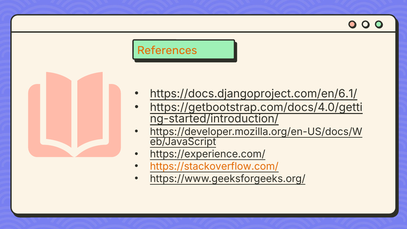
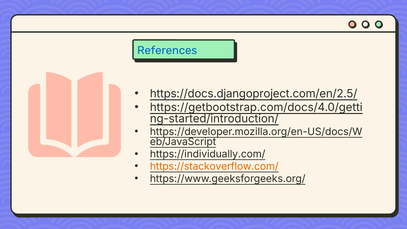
References colour: orange -> blue
https://docs.djangoproject.com/en/6.1/: https://docs.djangoproject.com/en/6.1/ -> https://docs.djangoproject.com/en/2.5/
https://experience.com/: https://experience.com/ -> https://individually.com/
